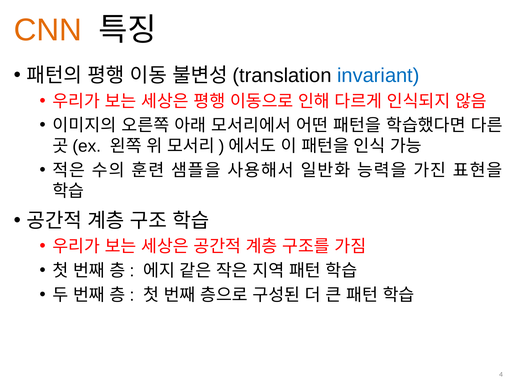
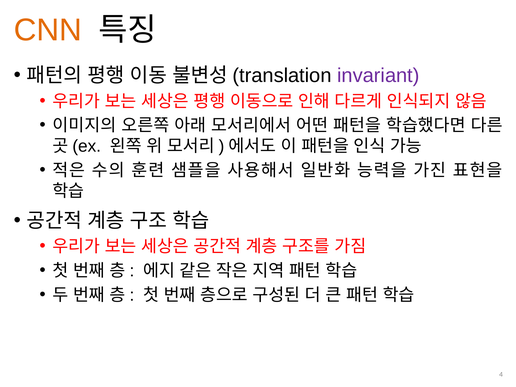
invariant colour: blue -> purple
